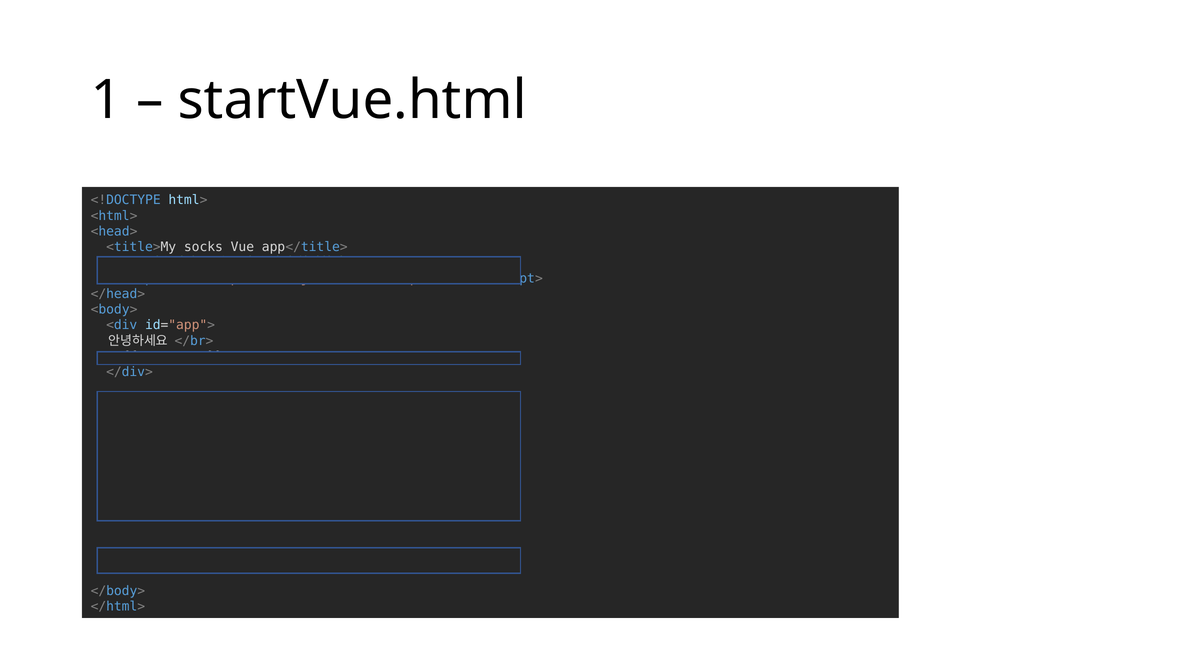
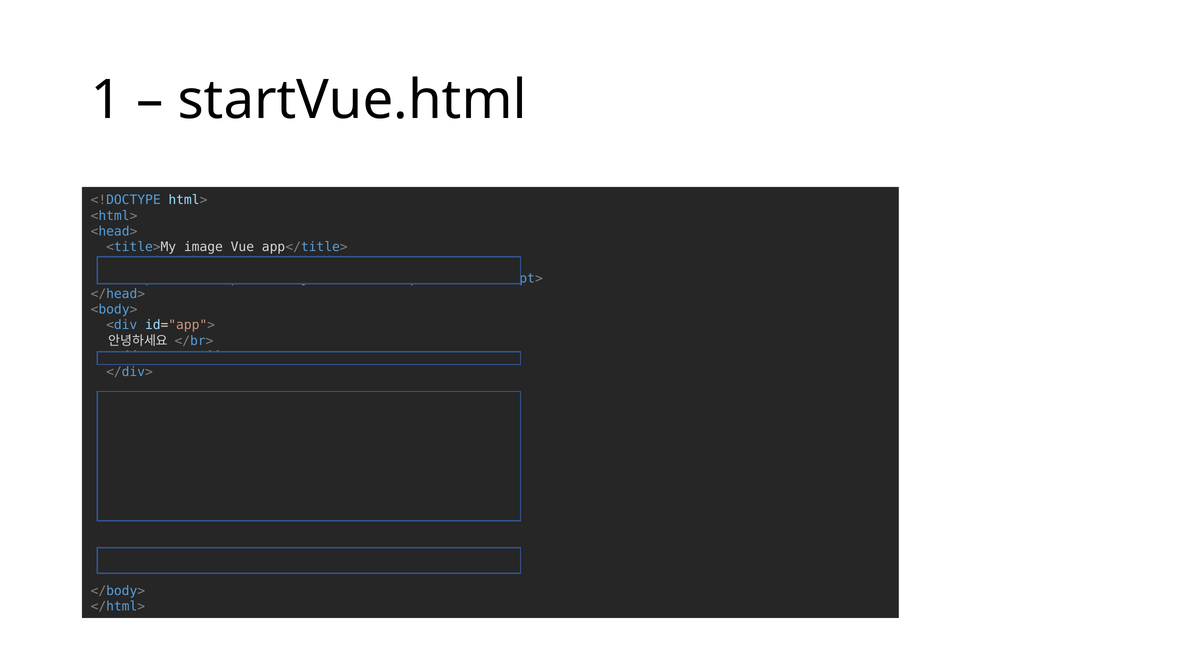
socks: socks -> image
